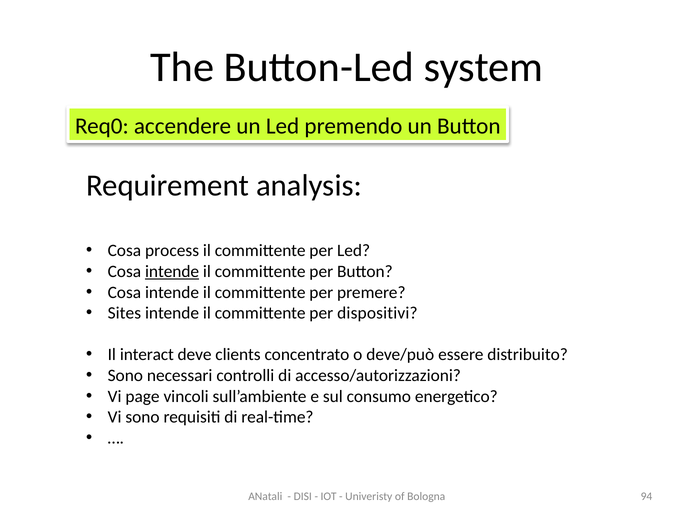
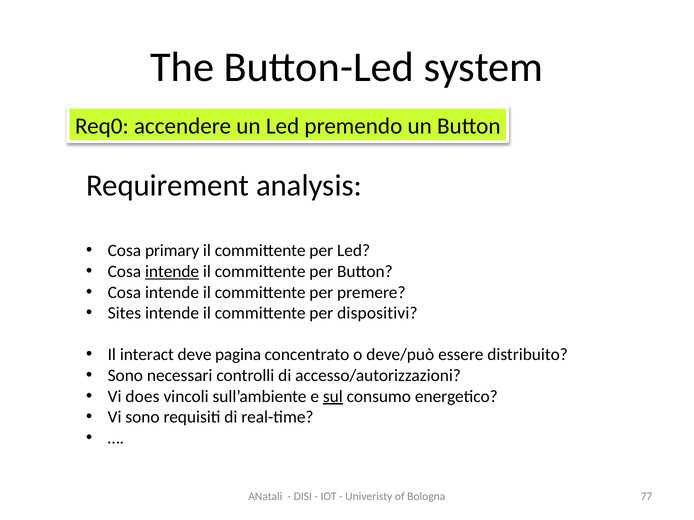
process: process -> primary
clients: clients -> pagina
page: page -> does
sul underline: none -> present
94: 94 -> 77
